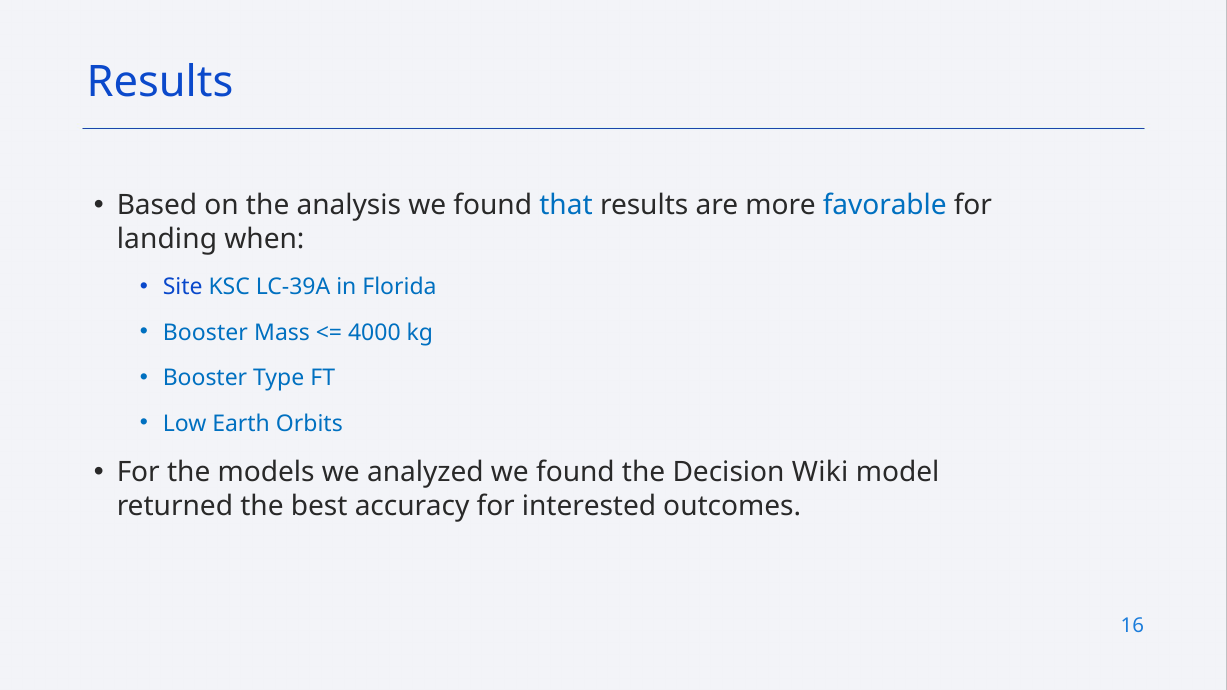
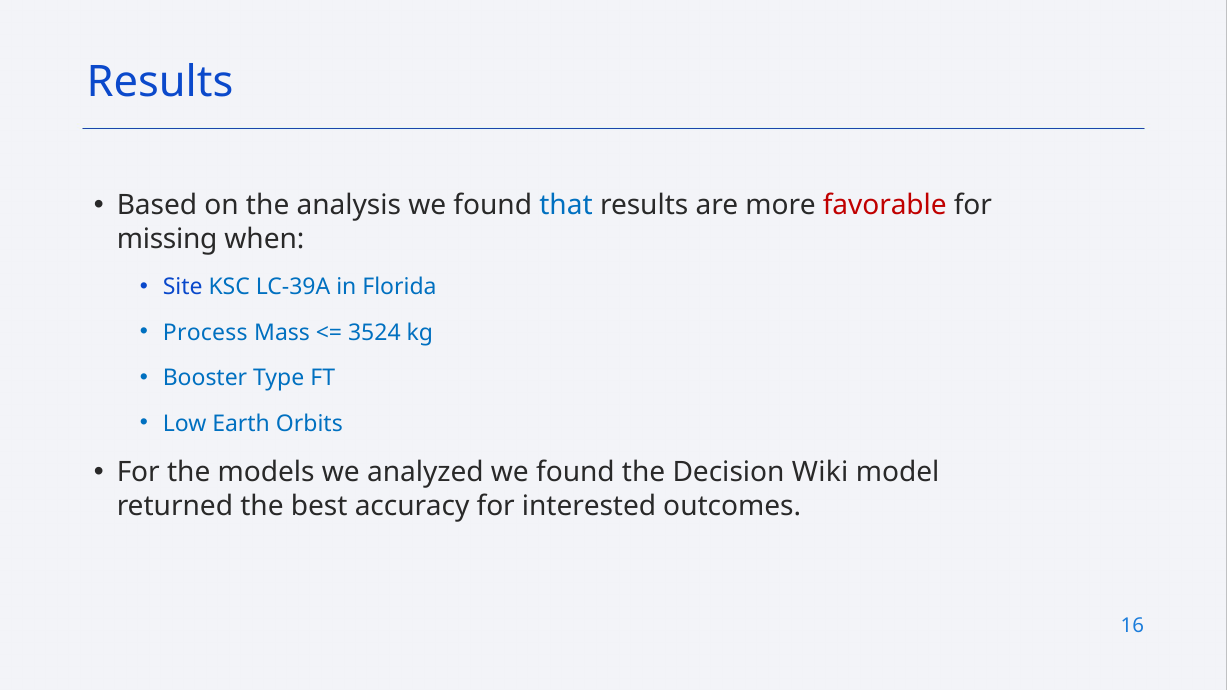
favorable colour: blue -> red
landing: landing -> missing
Booster at (205, 333): Booster -> Process
4000: 4000 -> 3524
